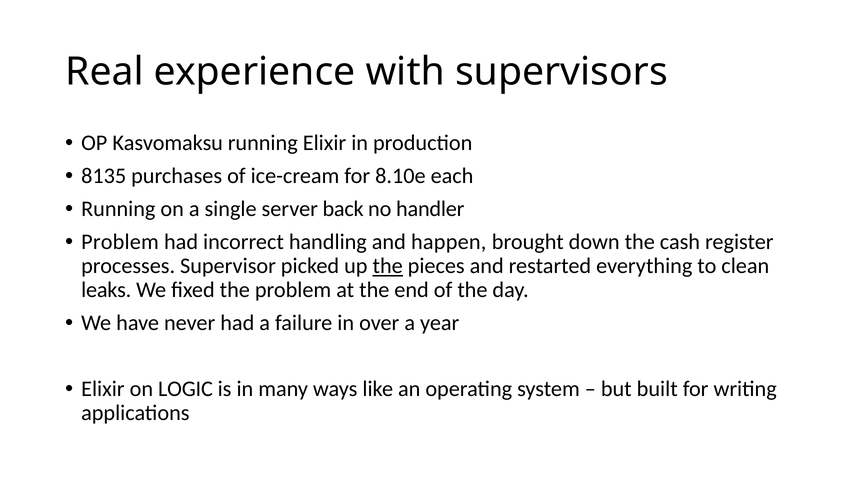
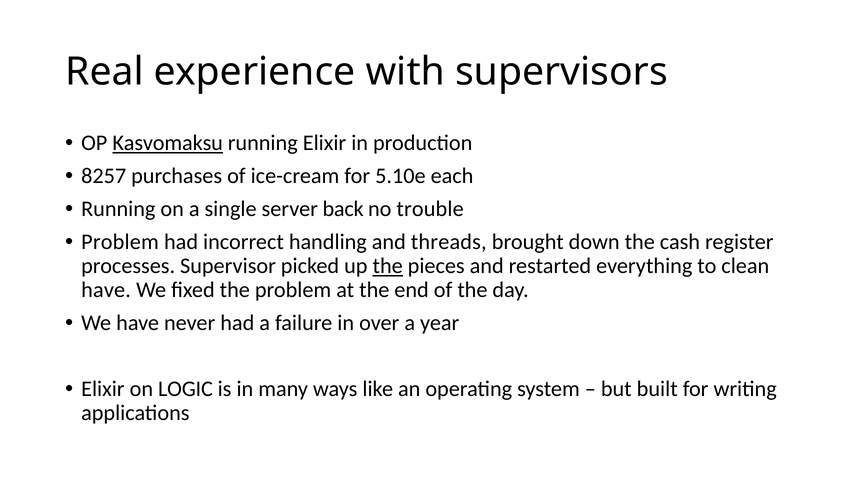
Kasvomaksu underline: none -> present
8135: 8135 -> 8257
8.10e: 8.10e -> 5.10e
handler: handler -> trouble
happen: happen -> threads
leaks at (106, 290): leaks -> have
